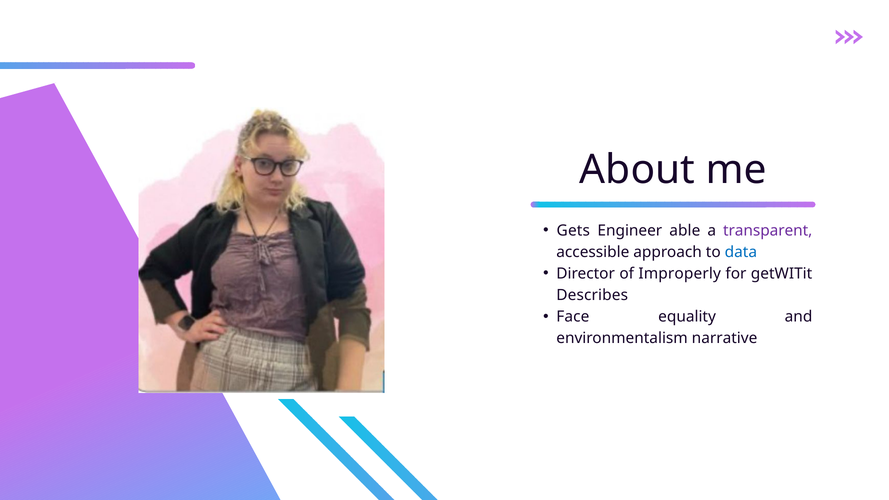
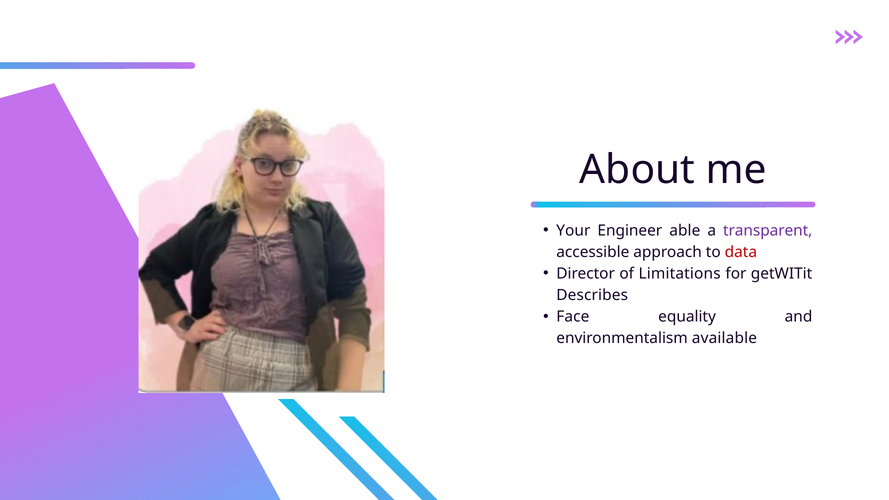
Gets: Gets -> Your
data colour: blue -> red
Improperly: Improperly -> Limitations
narrative: narrative -> available
